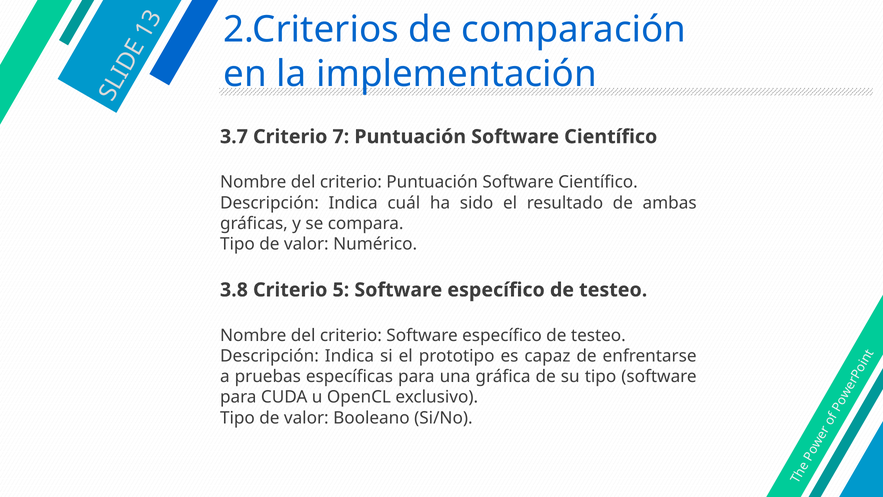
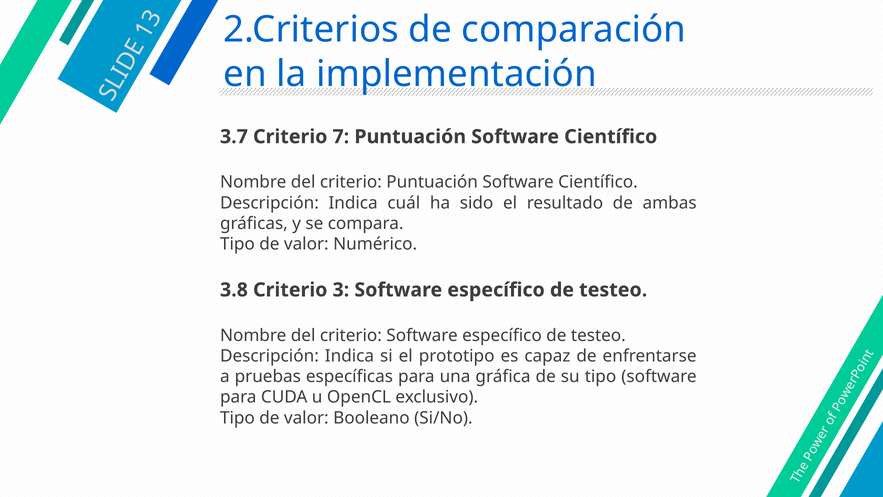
Criterio 5: 5 -> 3
